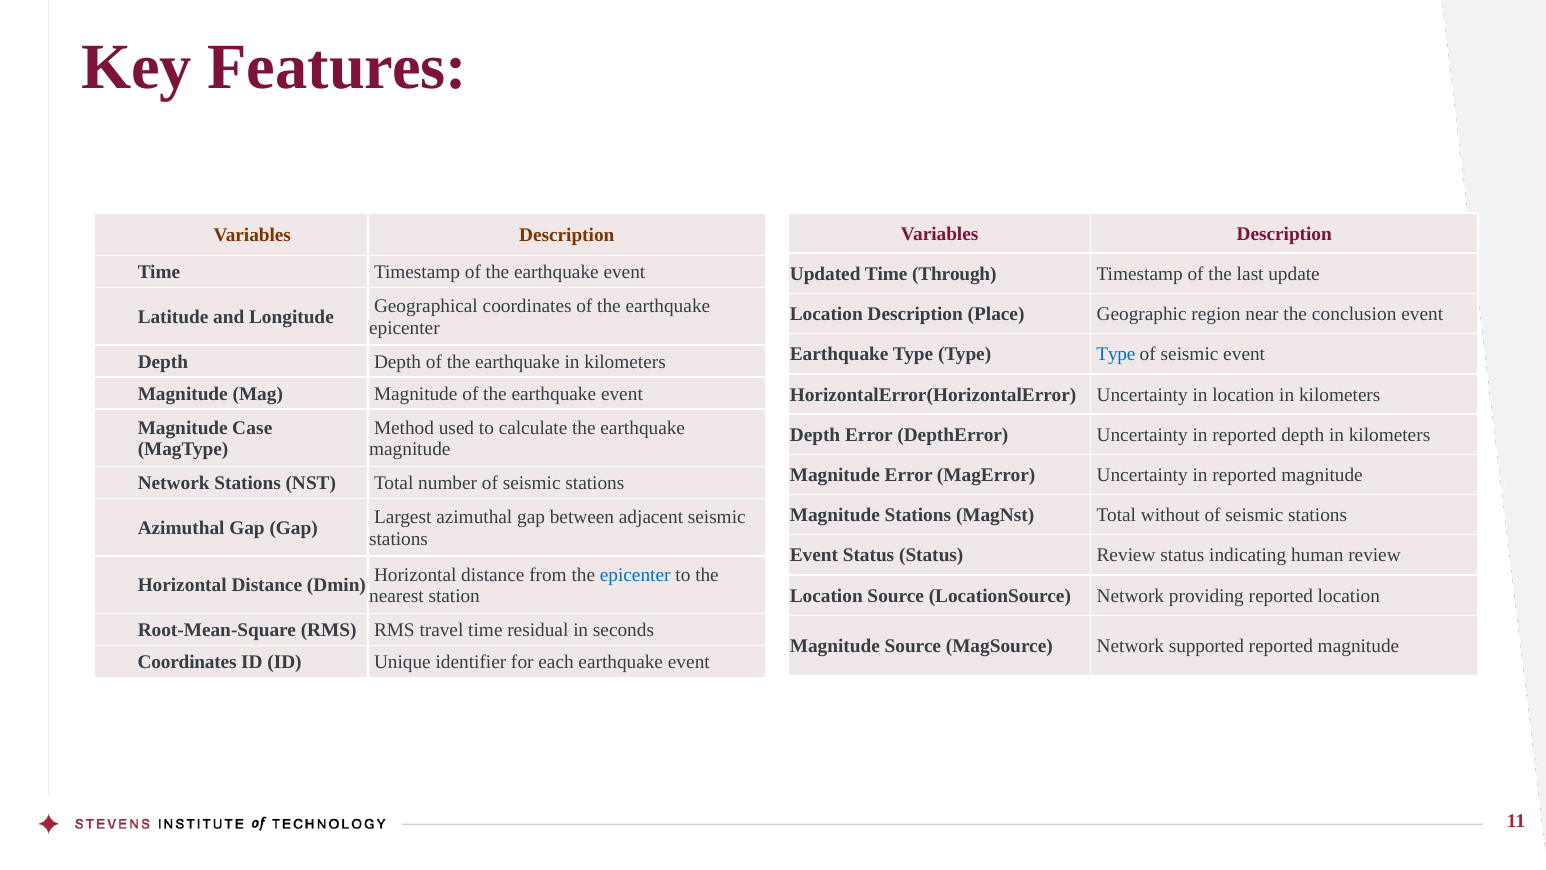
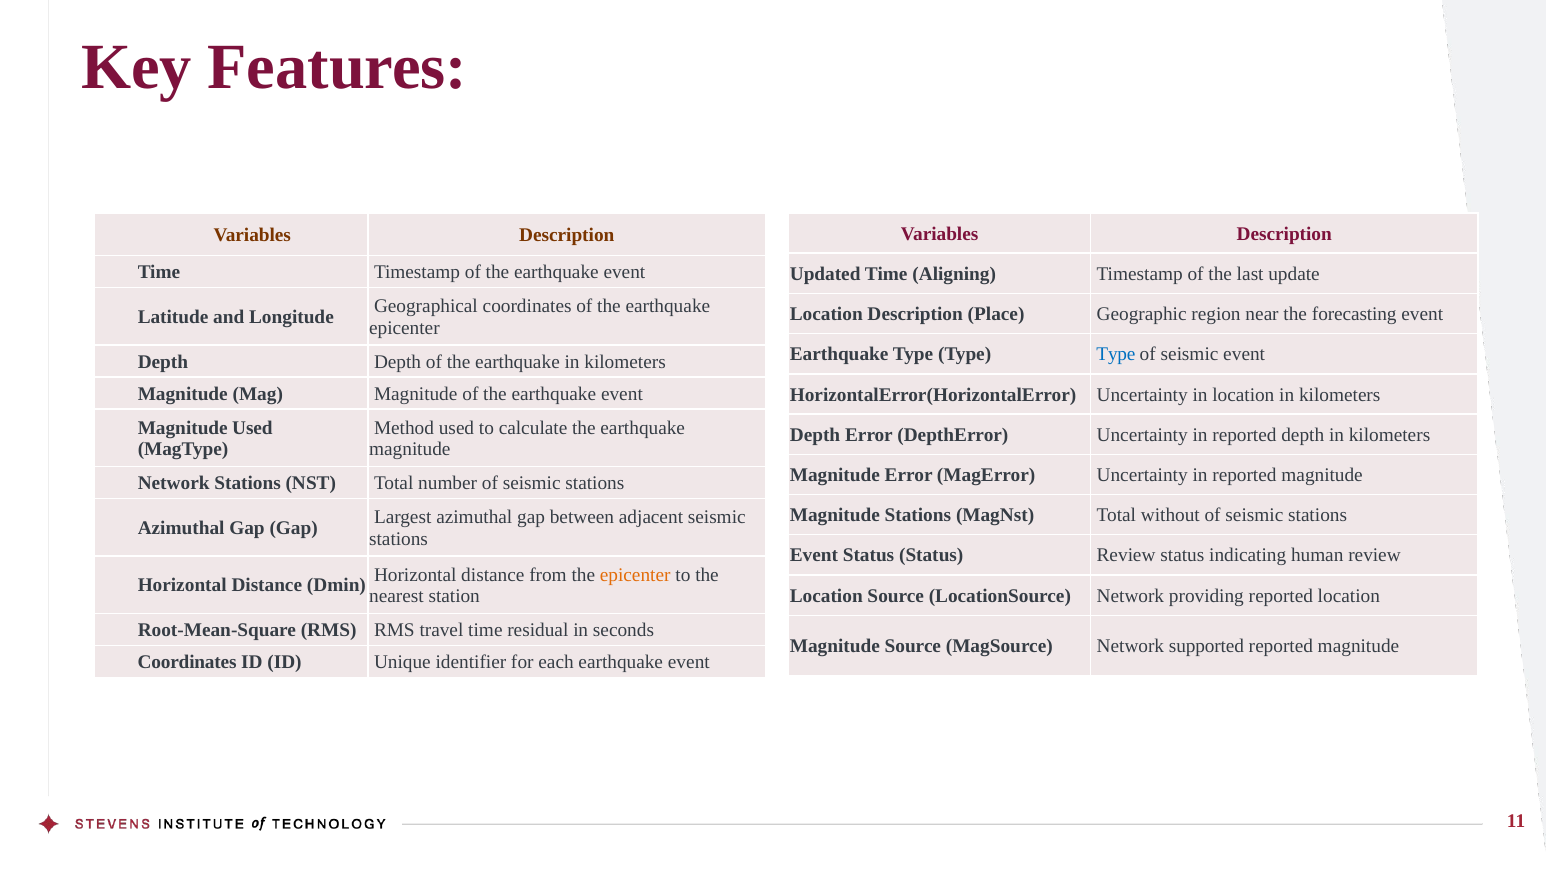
Through: Through -> Aligning
conclusion: conclusion -> forecasting
Magnitude Case: Case -> Used
epicenter at (635, 574) colour: blue -> orange
